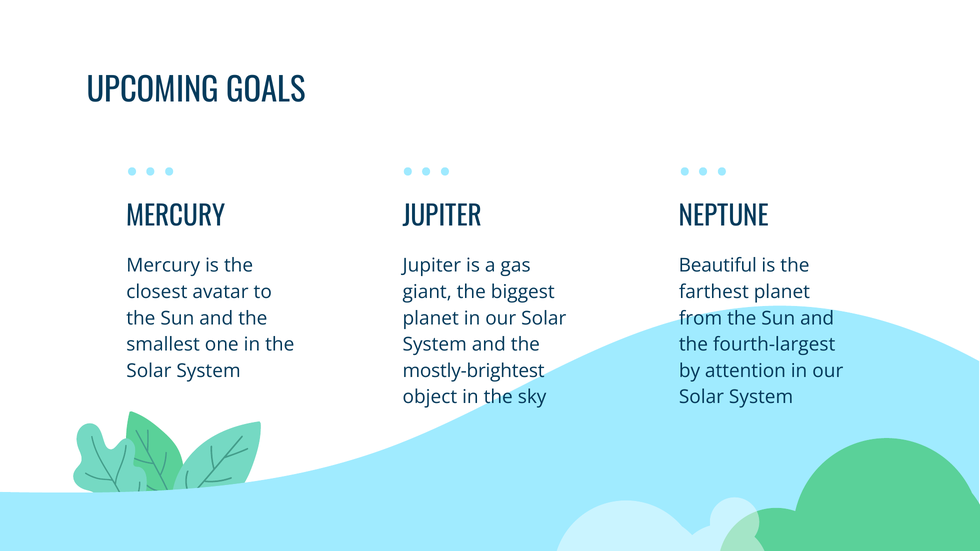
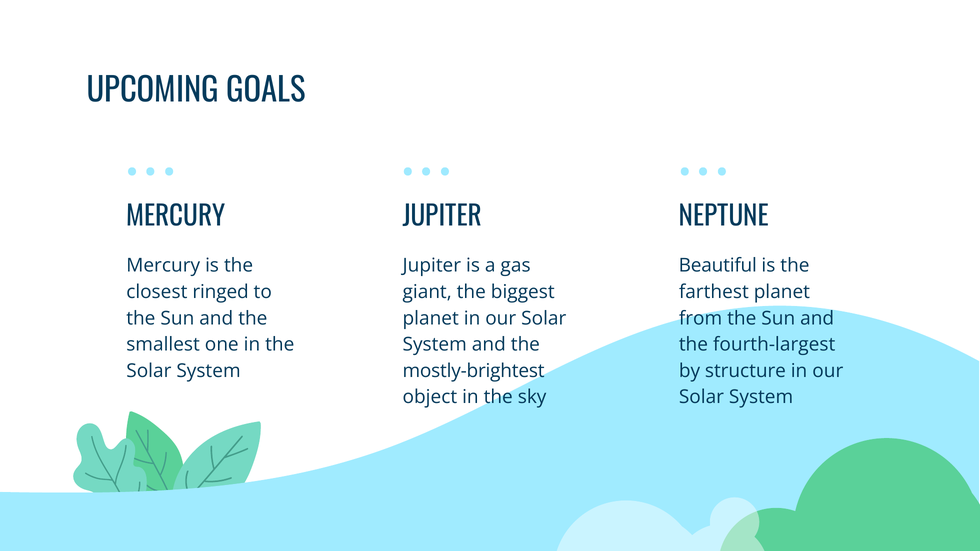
avatar: avatar -> ringed
attention: attention -> structure
